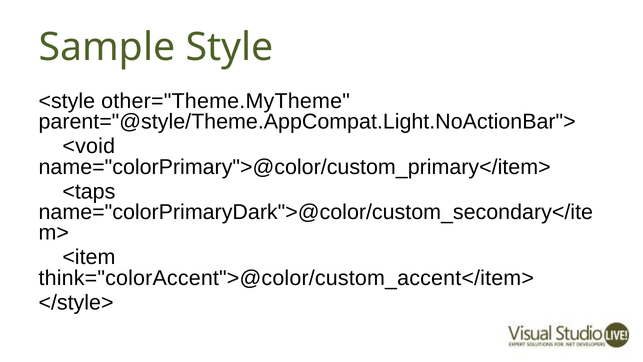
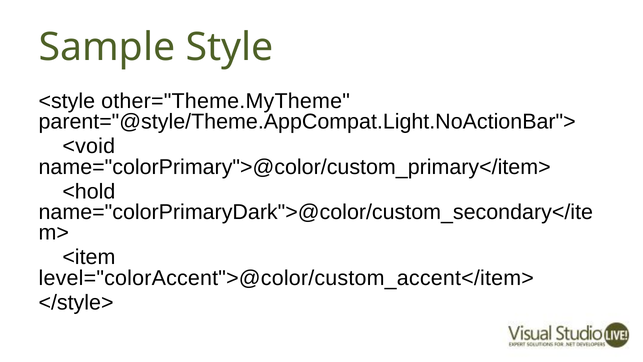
<taps: <taps -> <hold
think="colorAccent">@color/custom_accent</item>: think="colorAccent">@color/custom_accent</item> -> level="colorAccent">@color/custom_accent</item>
